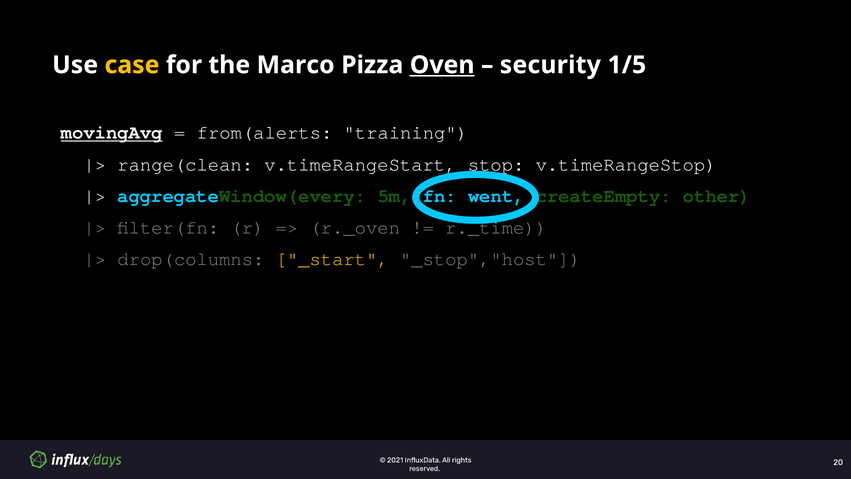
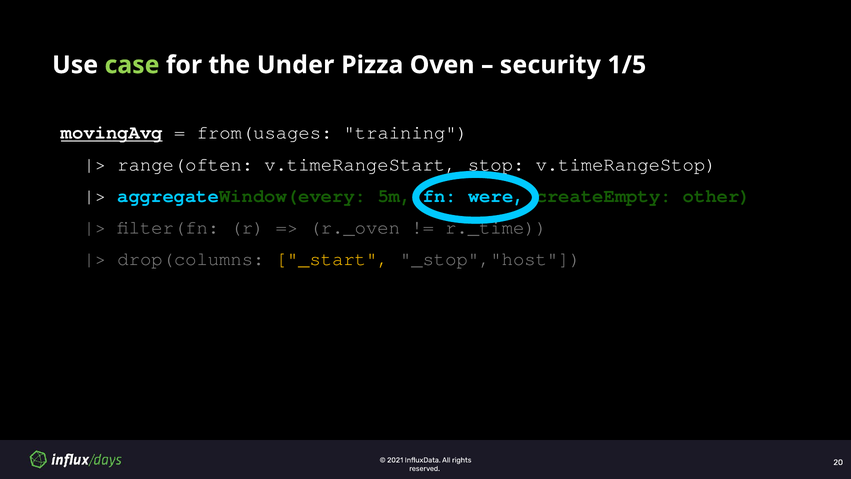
case colour: yellow -> light green
Marco: Marco -> Under
Oven underline: present -> none
from(alerts: from(alerts -> from(usages
range(clean: range(clean -> range(often
went: went -> were
